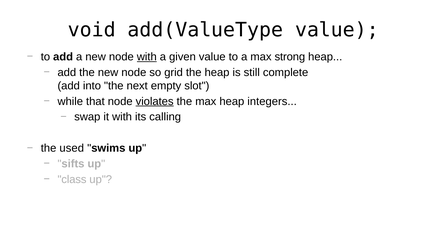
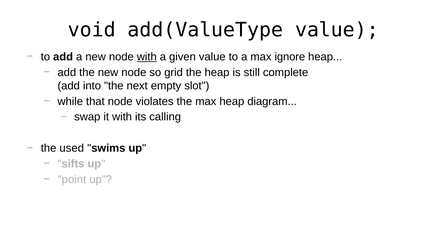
strong: strong -> ignore
violates underline: present -> none
integers: integers -> diagram
class: class -> point
